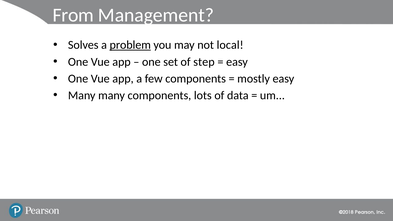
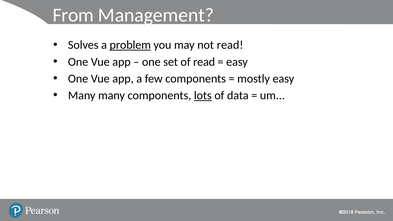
not local: local -> read
of step: step -> read
lots underline: none -> present
